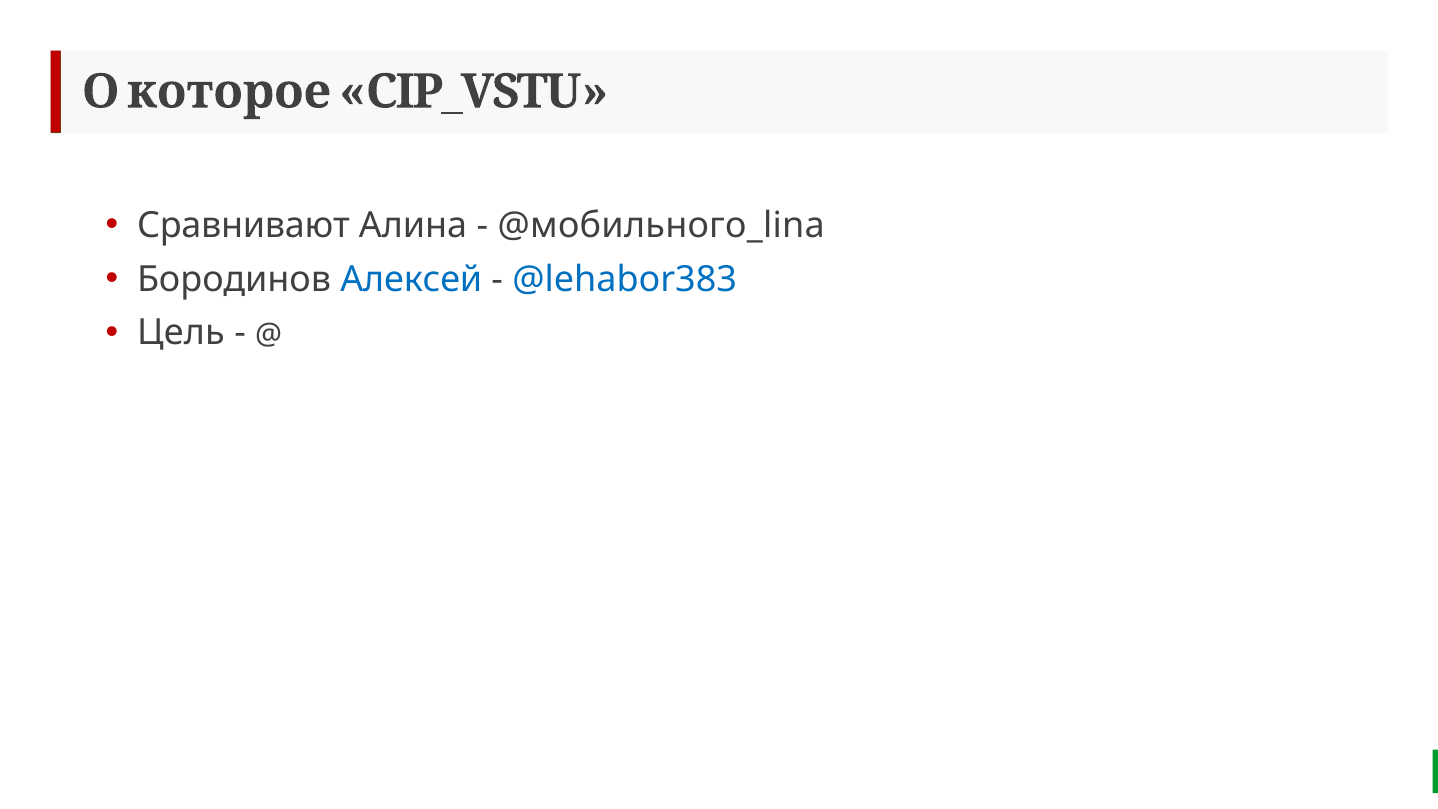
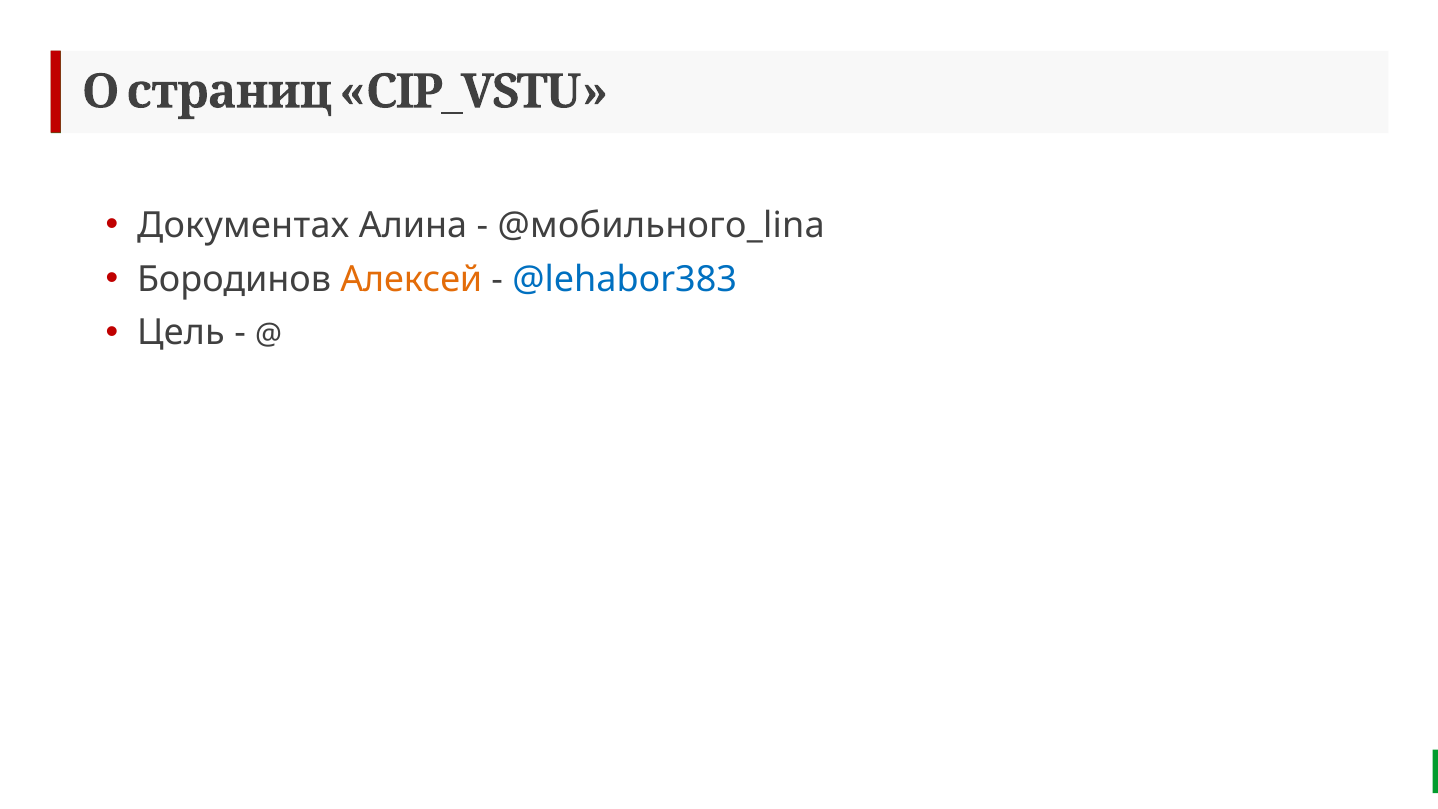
которое: которое -> страниц
Сравнивают: Сравнивают -> Документах
Алексей colour: blue -> orange
